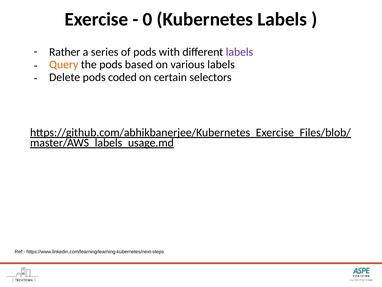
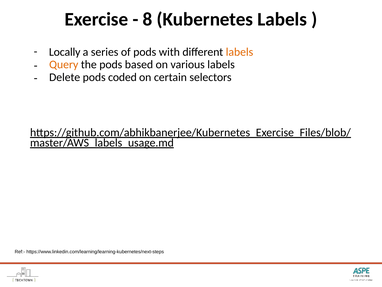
0: 0 -> 8
Rather: Rather -> Locally
labels at (240, 52) colour: purple -> orange
